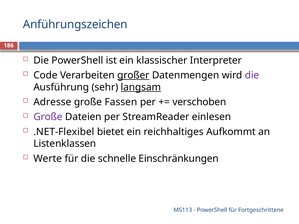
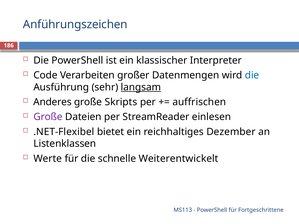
großer underline: present -> none
die at (252, 75) colour: purple -> blue
Adresse: Adresse -> Anderes
Fassen: Fassen -> Skripts
verschoben: verschoben -> auffrischen
Aufkommt: Aufkommt -> Dezember
Einschränkungen: Einschränkungen -> Weiterentwickelt
